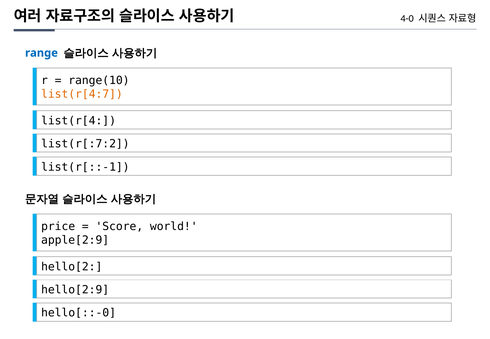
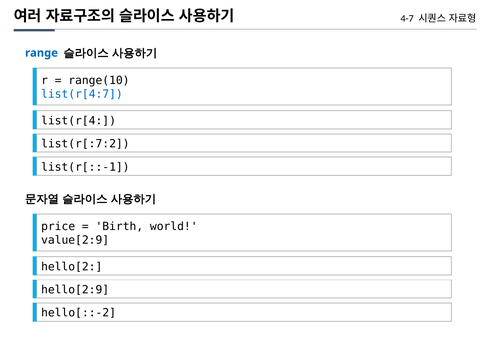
4-0: 4-0 -> 4-7
list(r[4:7 colour: orange -> blue
Score: Score -> Birth
apple[2:9: apple[2:9 -> value[2:9
hello[::-0: hello[::-0 -> hello[::-2
